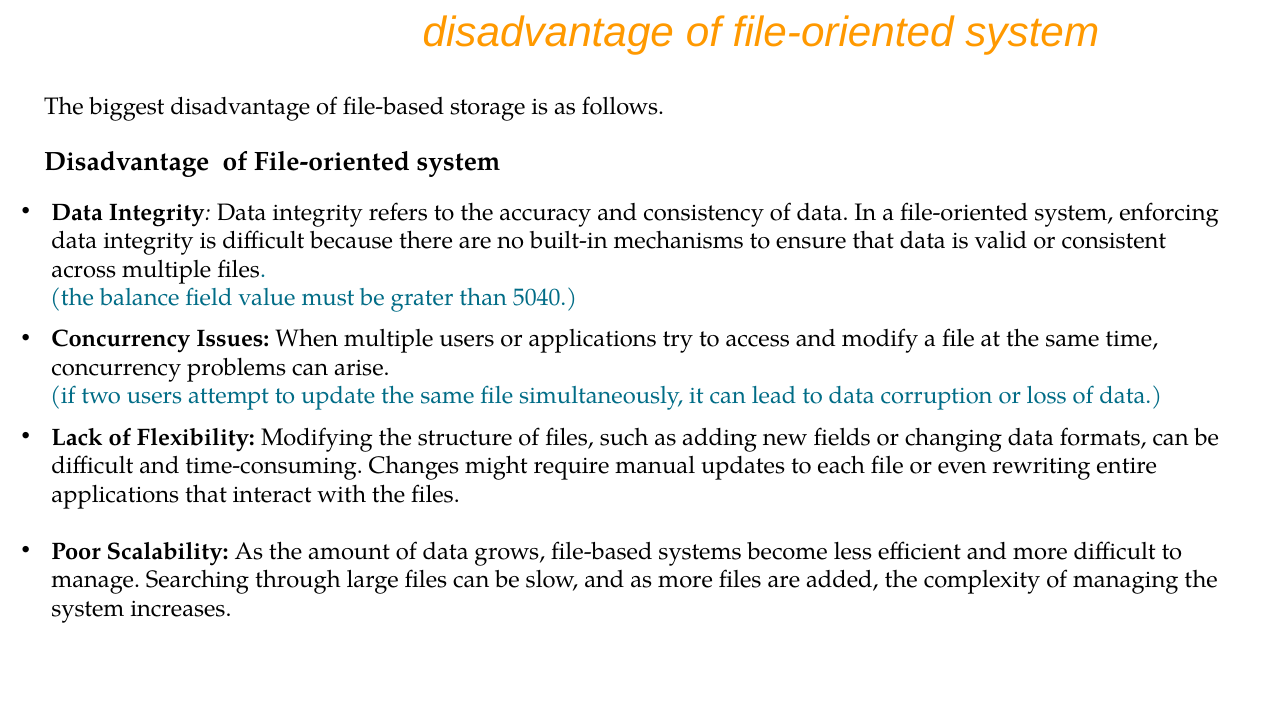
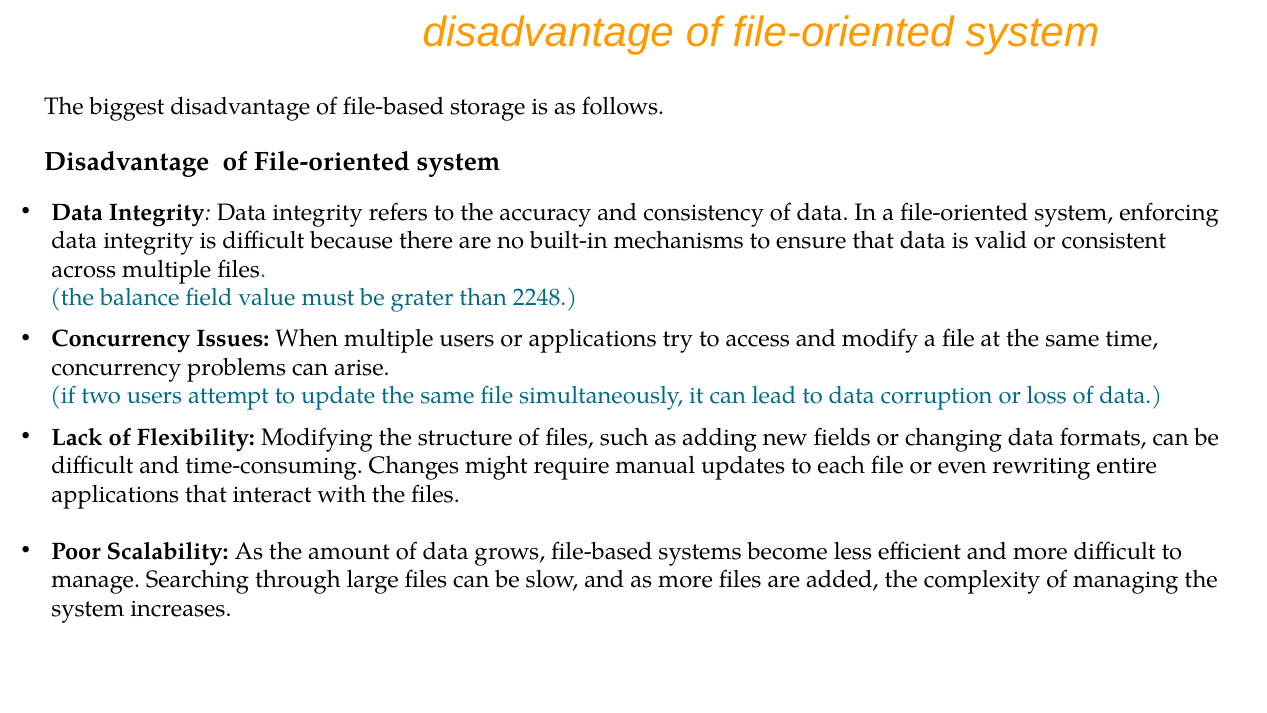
5040: 5040 -> 2248
